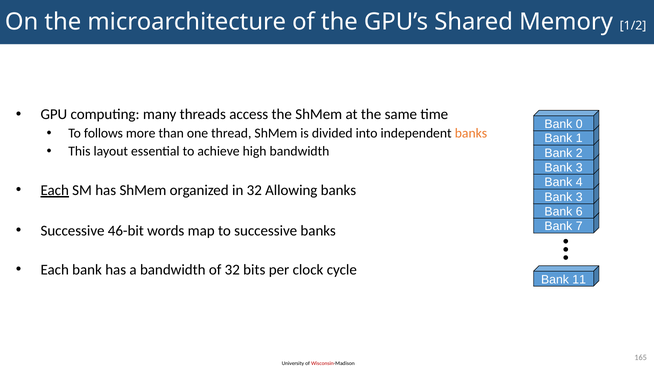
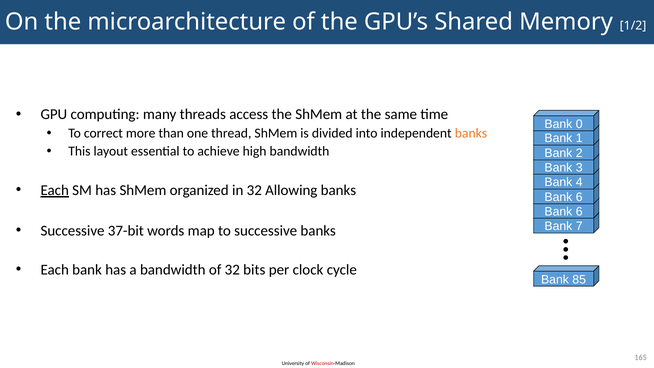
follows: follows -> correct
3 at (579, 197): 3 -> 6
46-bit: 46-bit -> 37-bit
11: 11 -> 85
